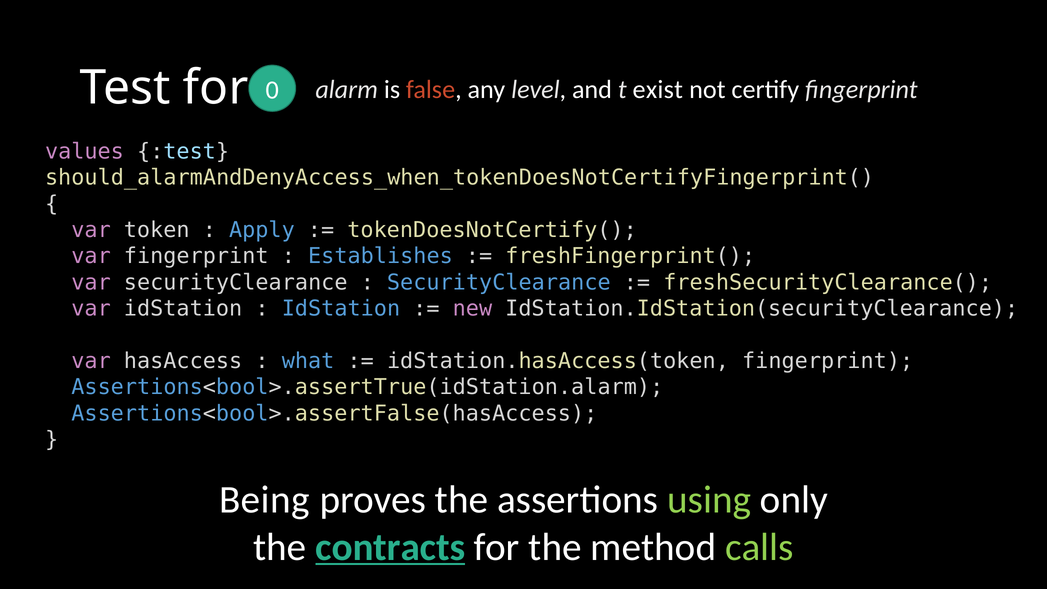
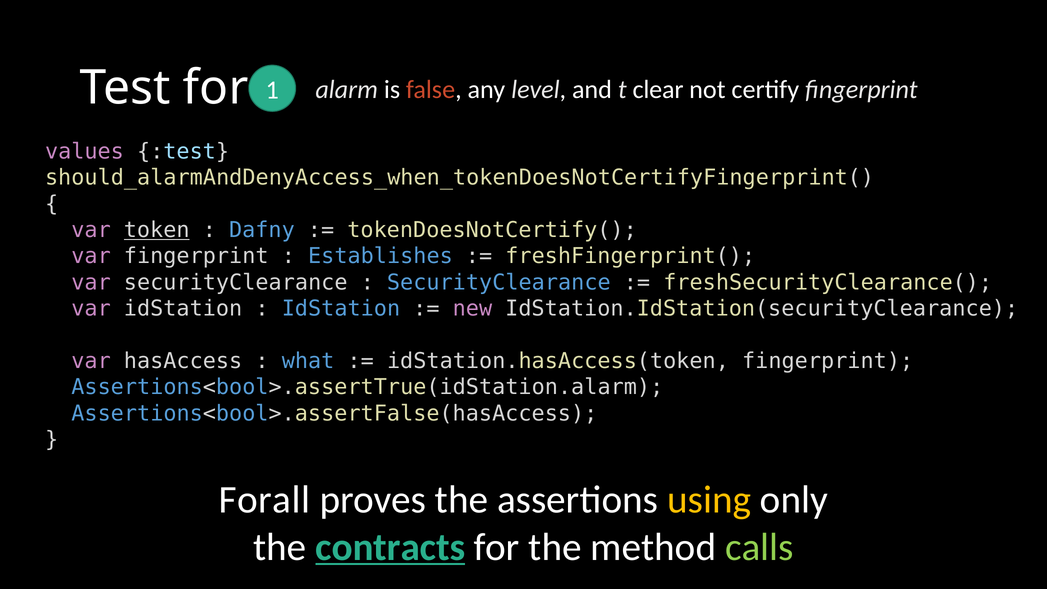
0: 0 -> 1
exist: exist -> clear
token underline: none -> present
Apply: Apply -> Dafny
Being: Being -> Forall
using colour: light green -> yellow
